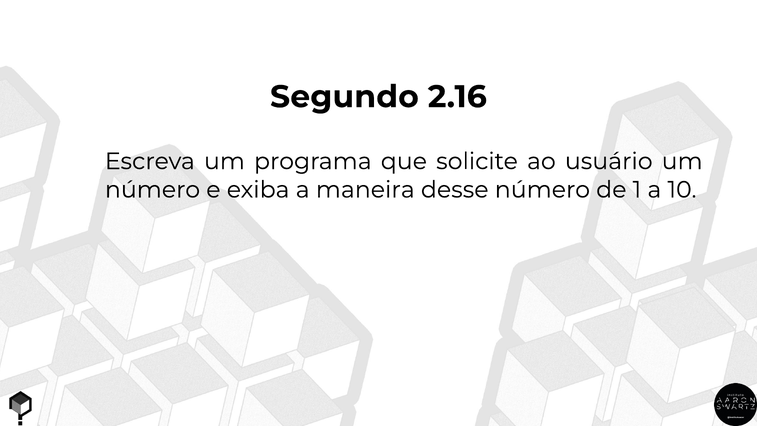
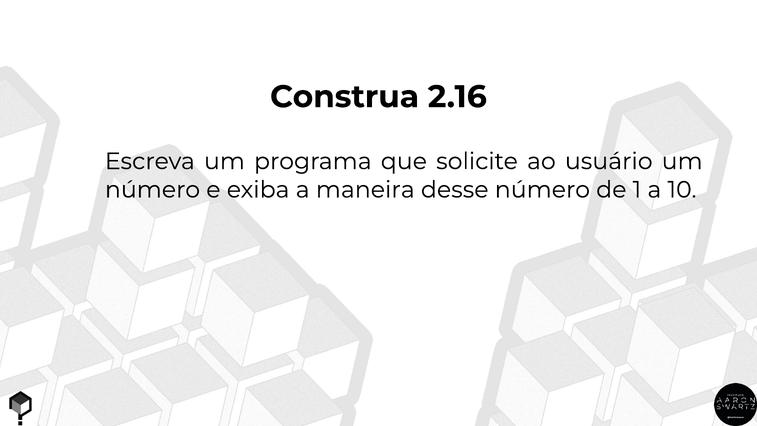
Segundo: Segundo -> Construa
